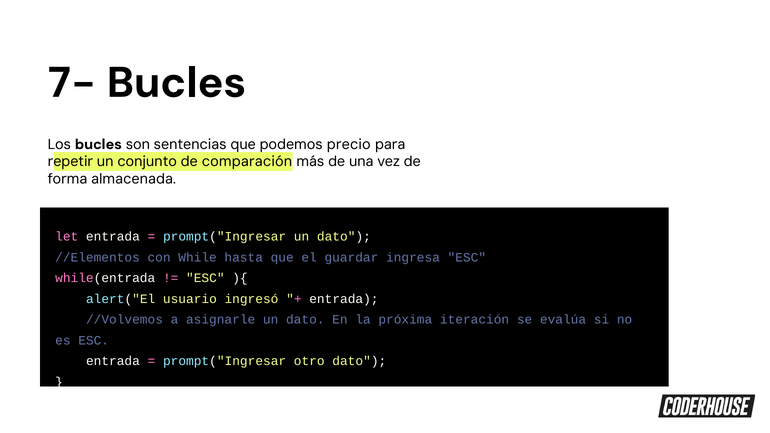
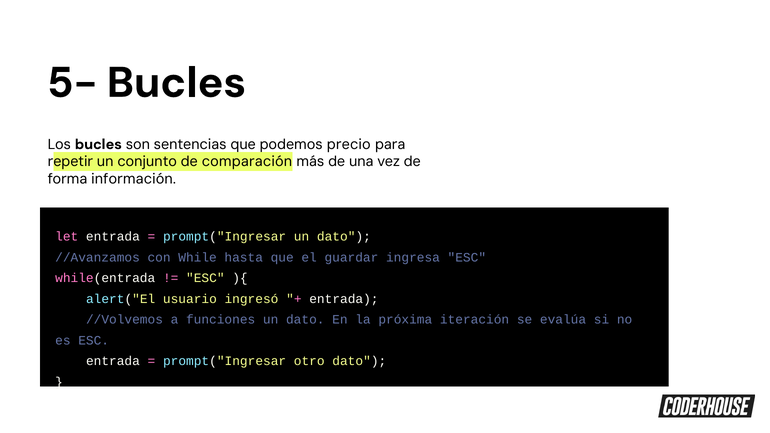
7-: 7- -> 5-
almacenada: almacenada -> información
//Elementos: //Elementos -> //Avanzamos
asignarle: asignarle -> funciones
